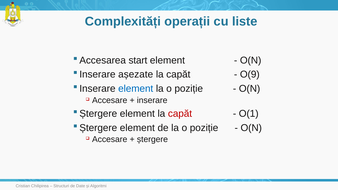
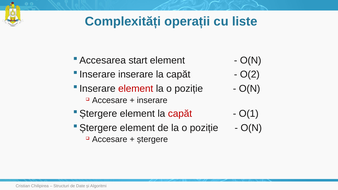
așezate at (136, 74): așezate -> inserare
O(9: O(9 -> O(2
element at (136, 89) colour: blue -> red
